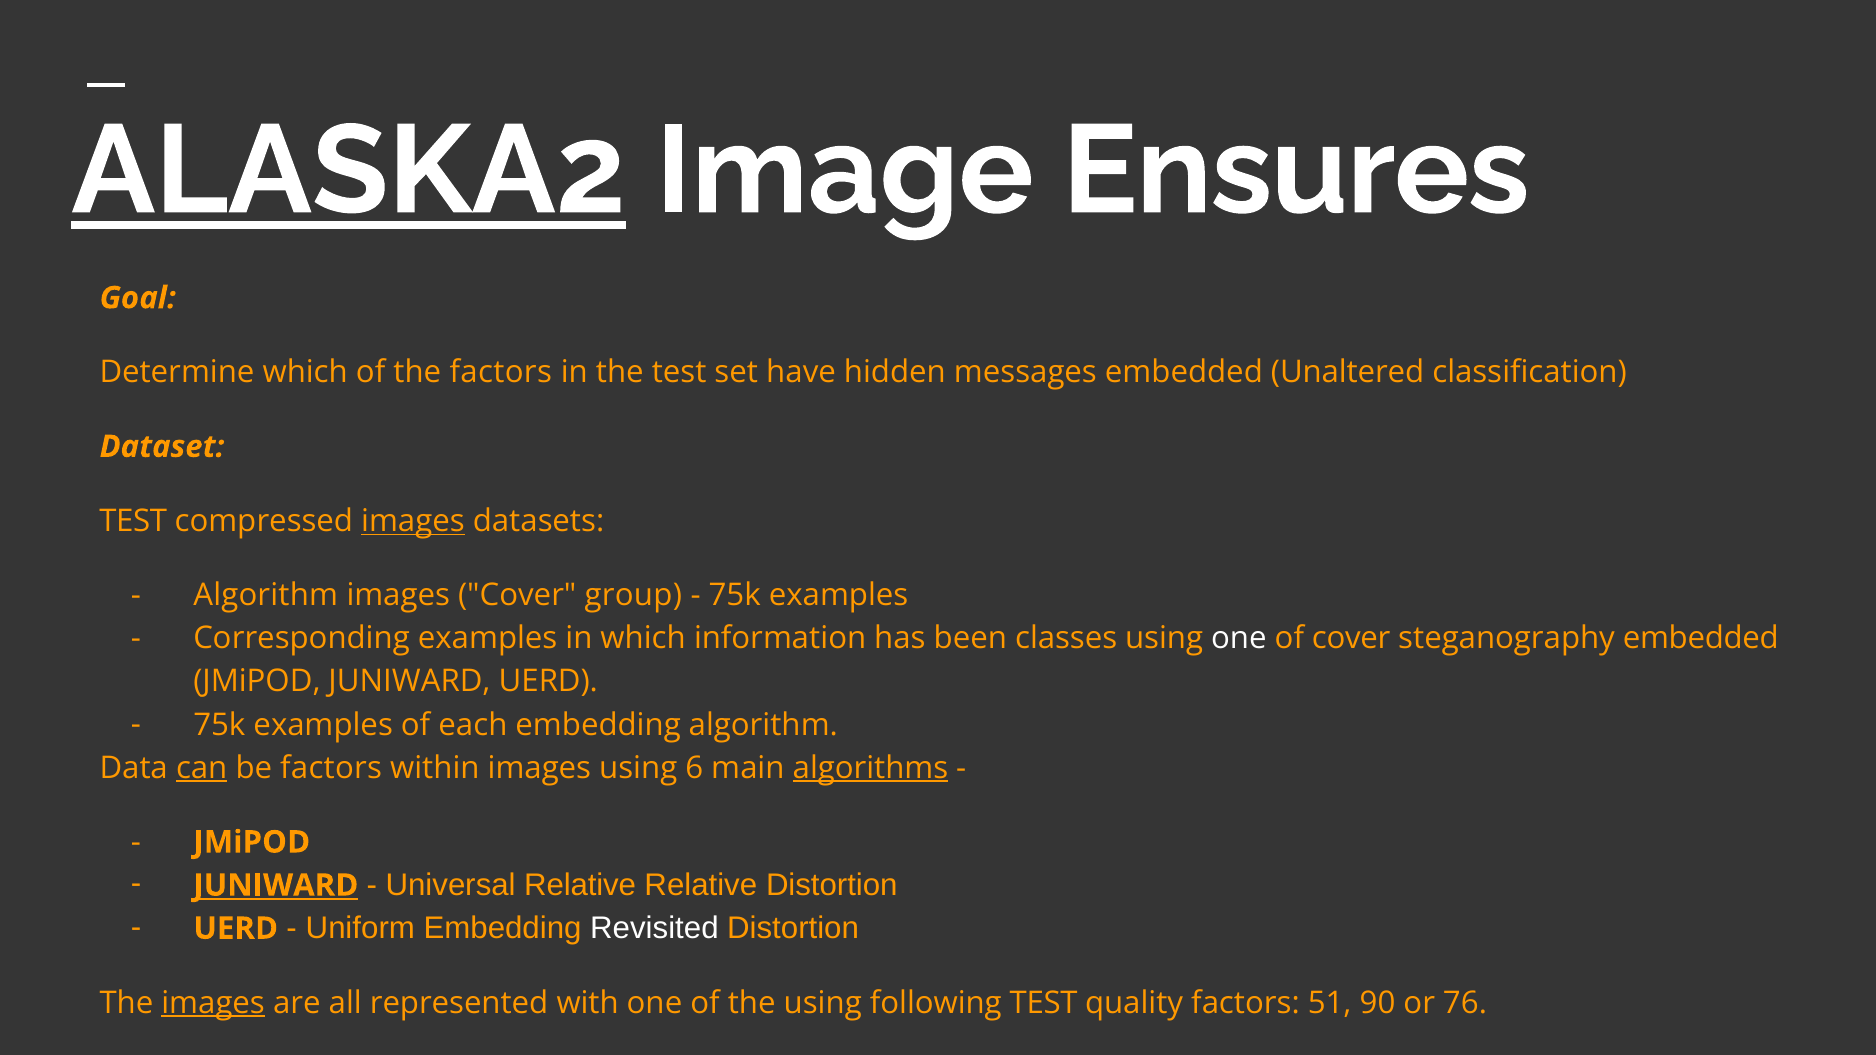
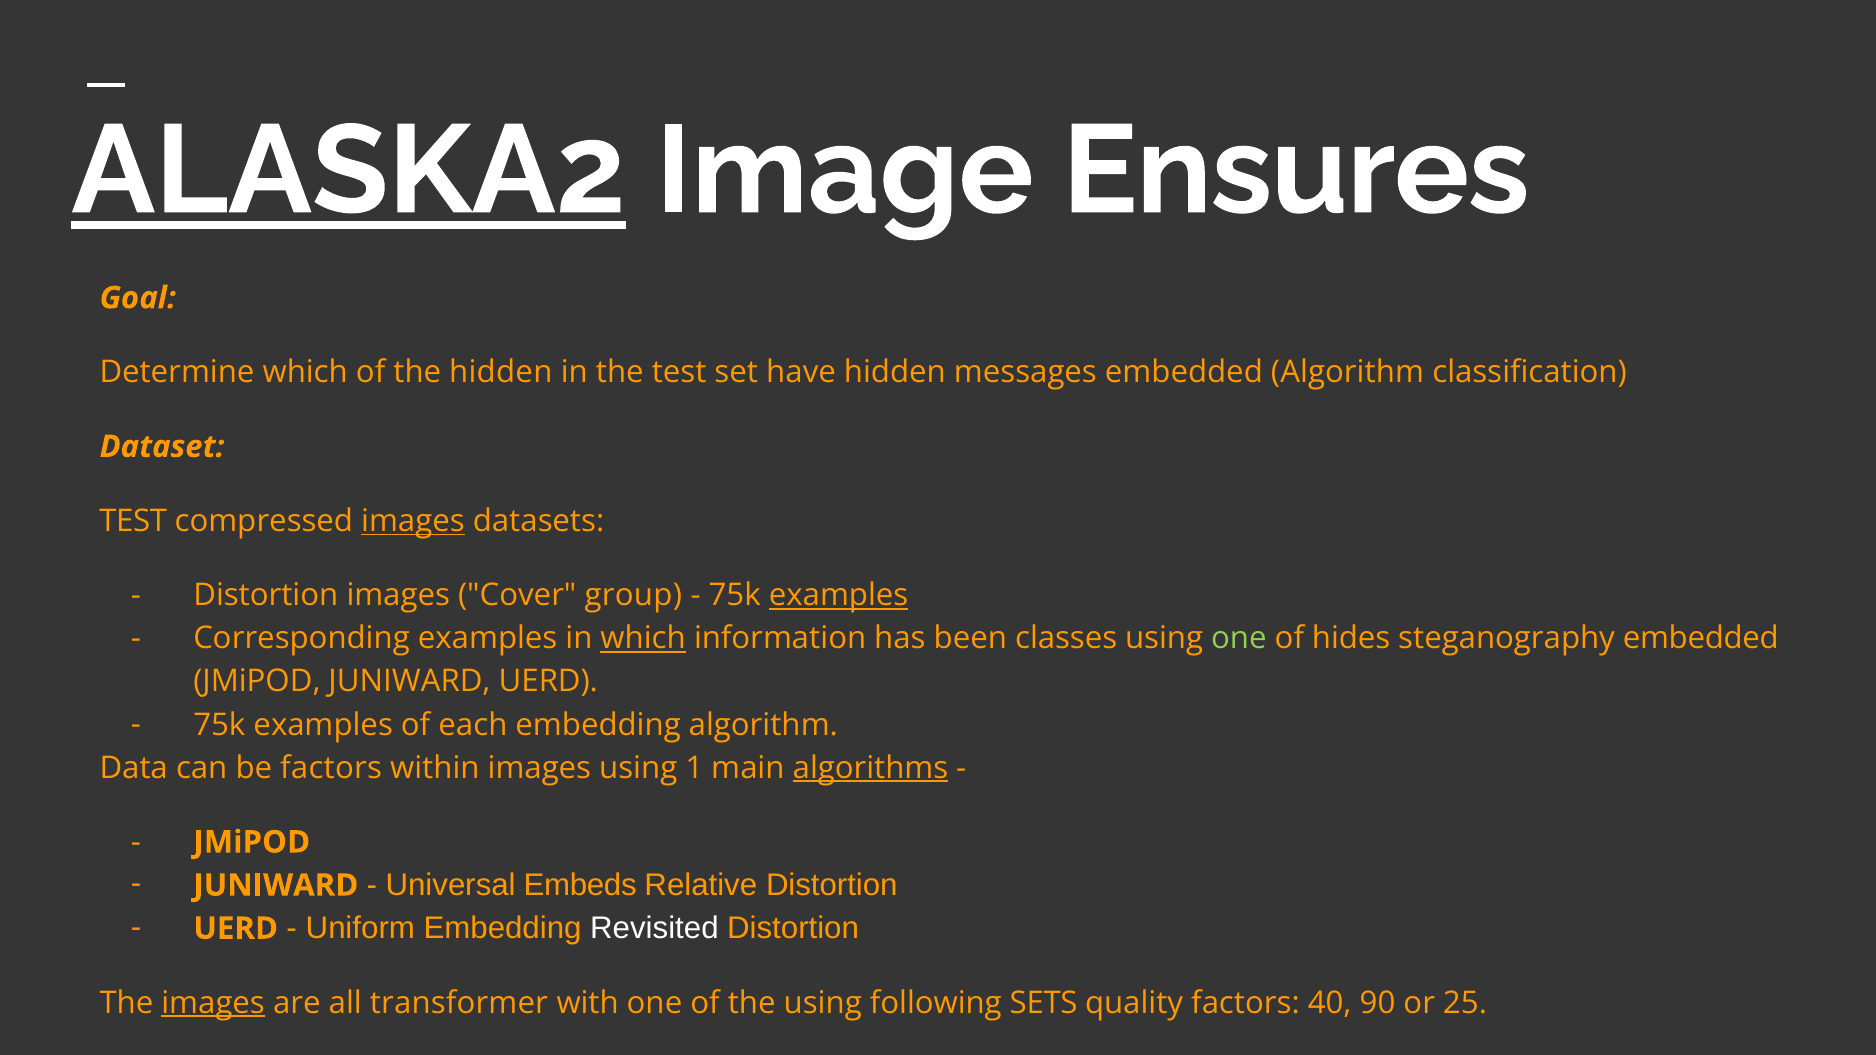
the factors: factors -> hidden
embedded Unaltered: Unaltered -> Algorithm
Algorithm at (266, 596): Algorithm -> Distortion
examples at (839, 596) underline: none -> present
which at (643, 639) underline: none -> present
one at (1239, 639) colour: white -> light green
of cover: cover -> hides
can underline: present -> none
6: 6 -> 1
JUNIWARD at (276, 886) underline: present -> none
Universal Relative: Relative -> Embeds
represented: represented -> transformer
following TEST: TEST -> SETS
51: 51 -> 40
76: 76 -> 25
